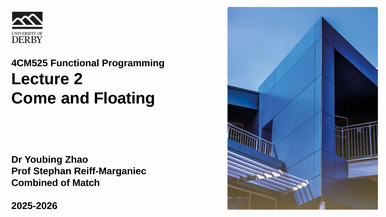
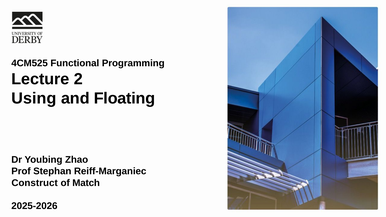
Come: Come -> Using
Combined: Combined -> Construct
